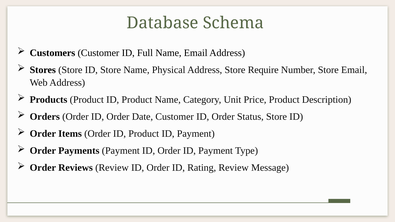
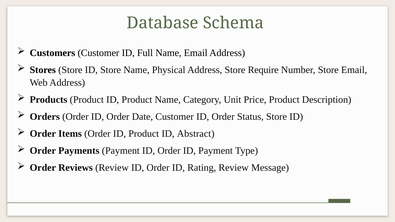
Product ID Payment: Payment -> Abstract
